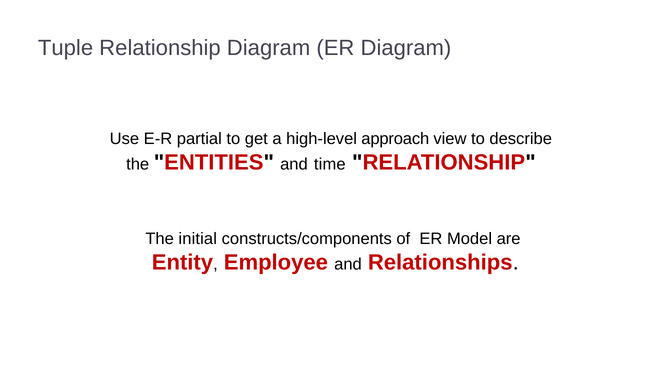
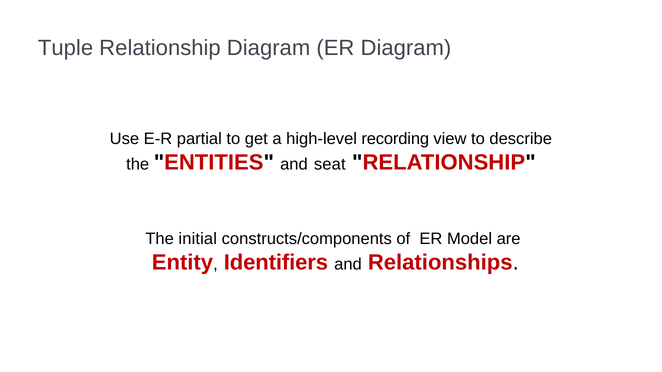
approach: approach -> recording
time: time -> seat
Employee: Employee -> Identifiers
